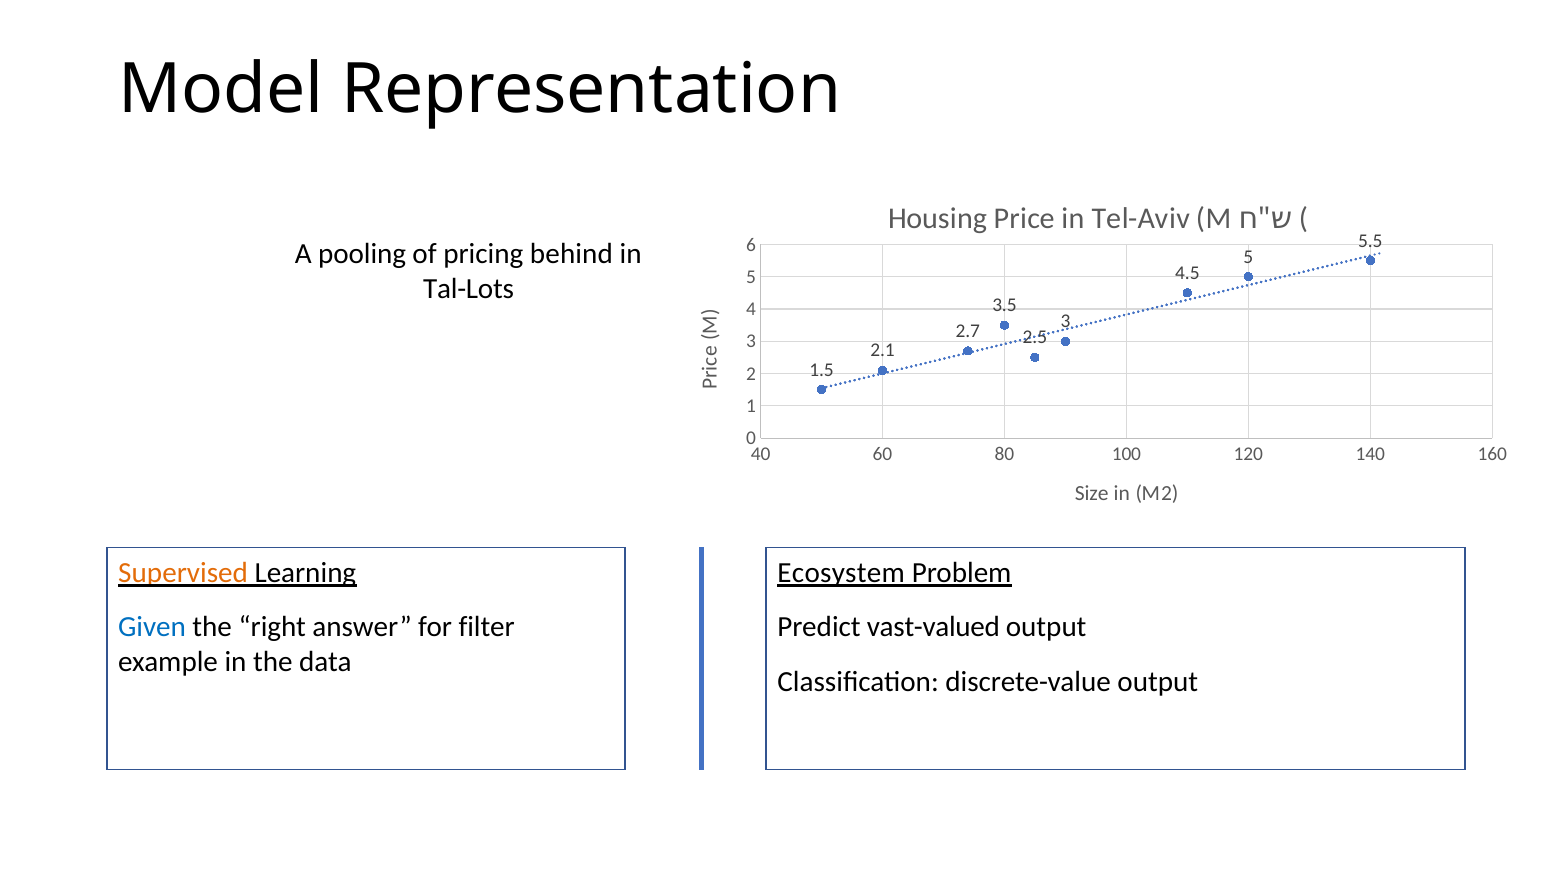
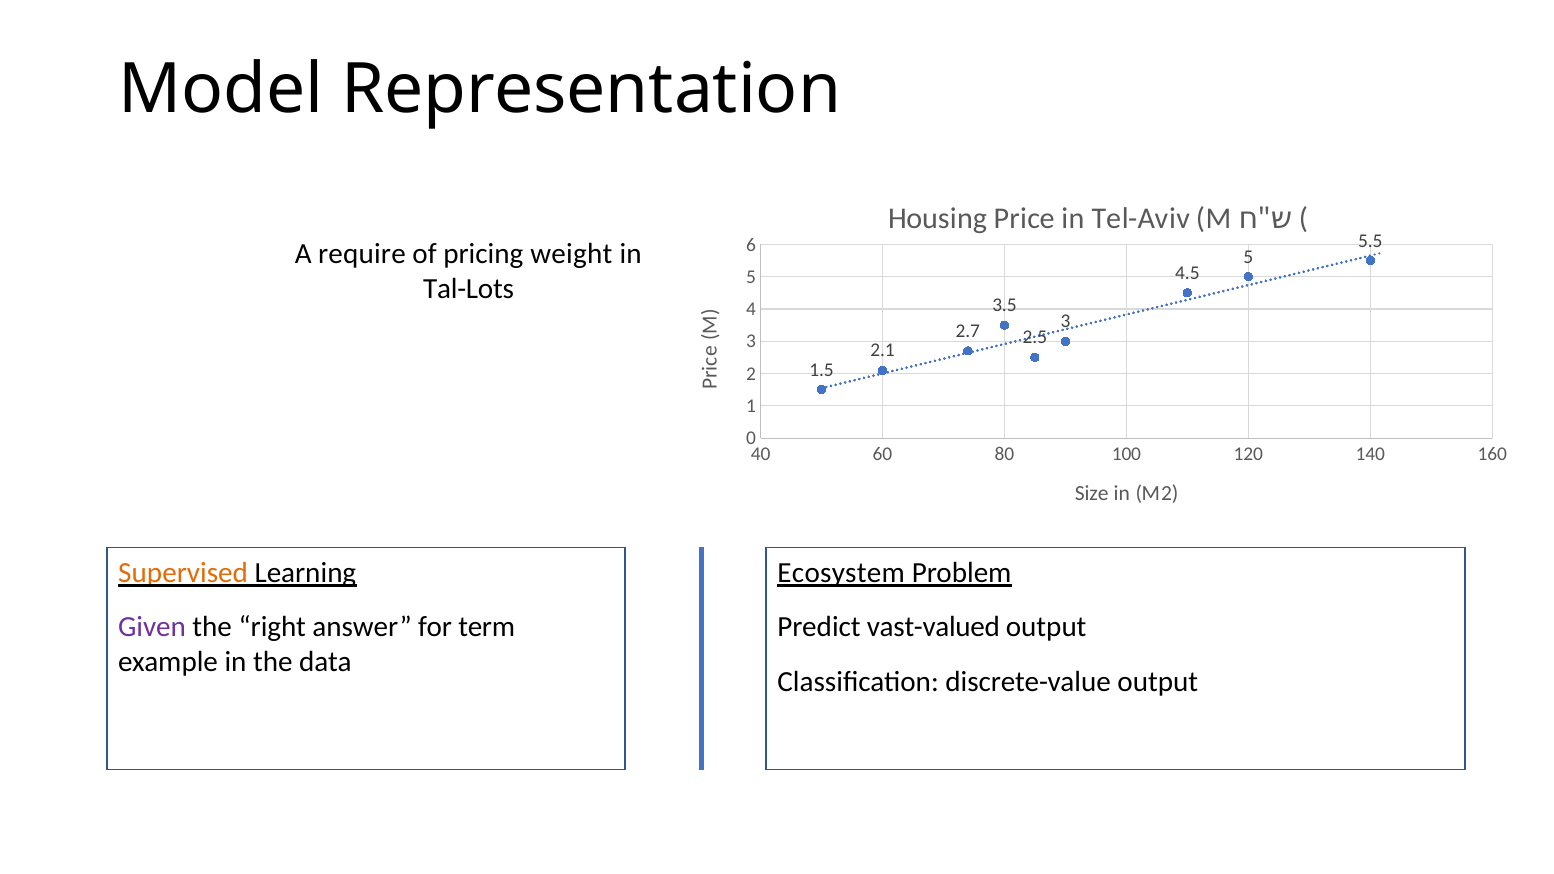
pooling: pooling -> require
behind: behind -> weight
Given colour: blue -> purple
filter: filter -> term
